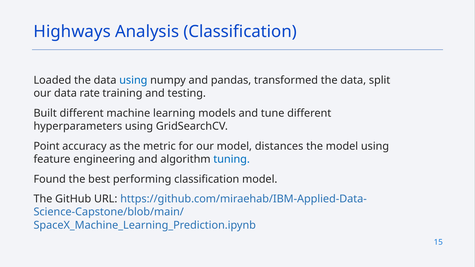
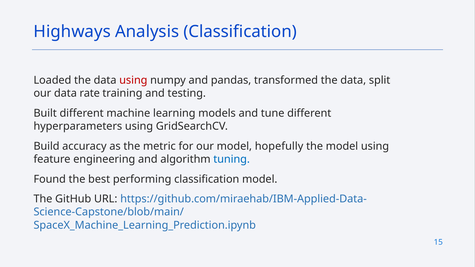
using at (133, 80) colour: blue -> red
Point: Point -> Build
distances: distances -> hopefully
